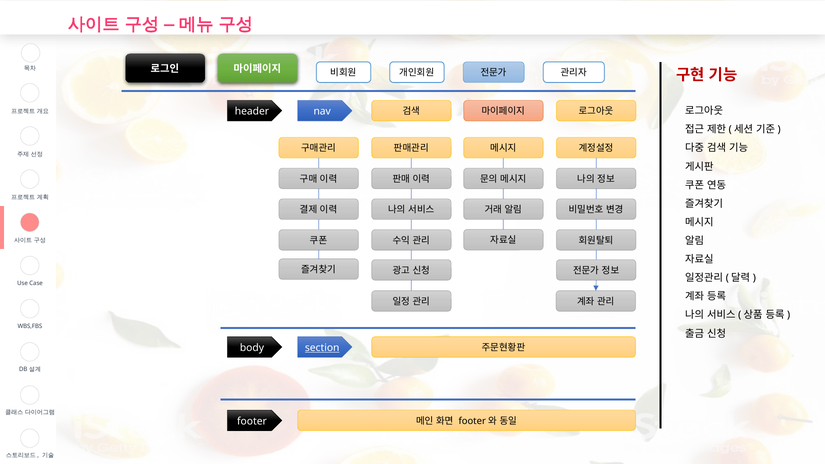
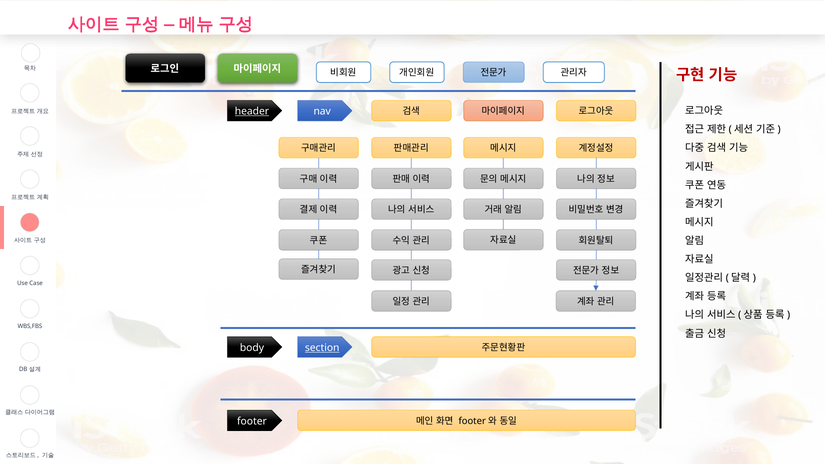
header underline: none -> present
